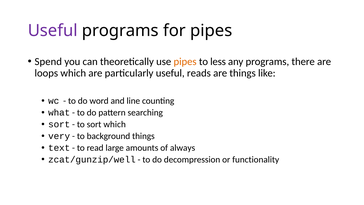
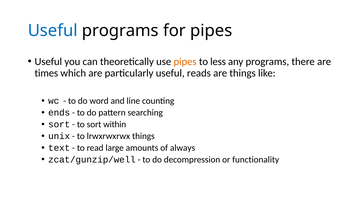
Useful at (53, 31) colour: purple -> blue
Spend at (48, 62): Spend -> Useful
loops: loops -> times
what: what -> ends
sort which: which -> within
very: very -> unix
background: background -> lrwxrwxrwx
